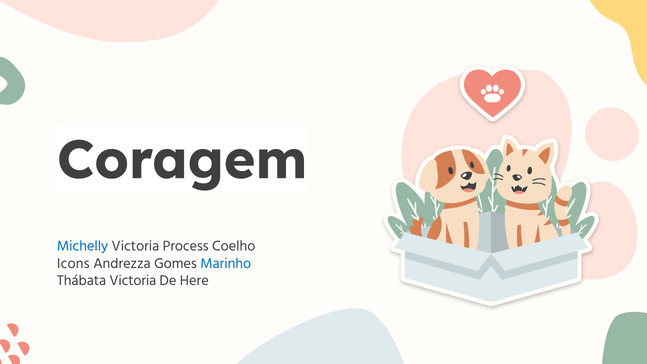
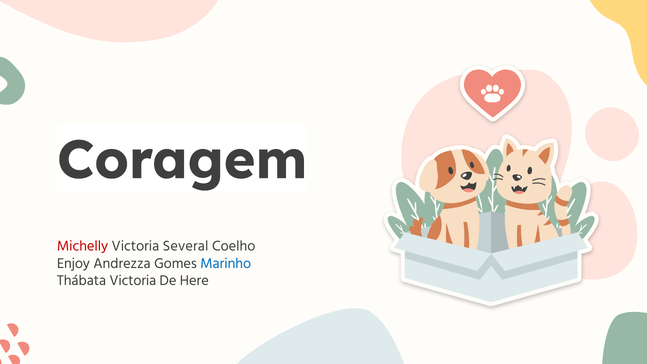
Michelly colour: blue -> red
Process: Process -> Several
Icons: Icons -> Enjoy
